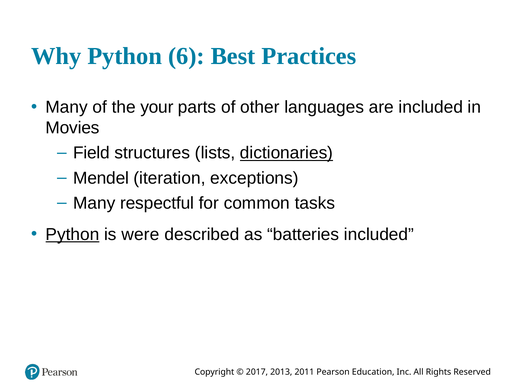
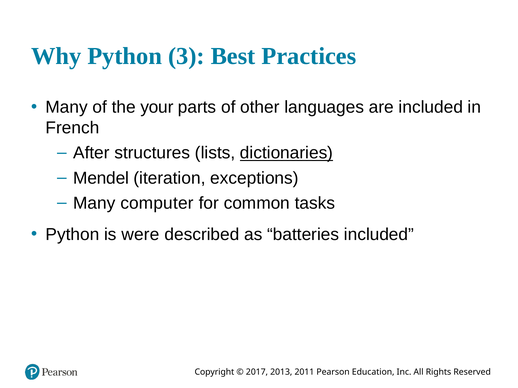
6: 6 -> 3
Movies: Movies -> French
Field: Field -> After
respectful: respectful -> computer
Python at (72, 235) underline: present -> none
